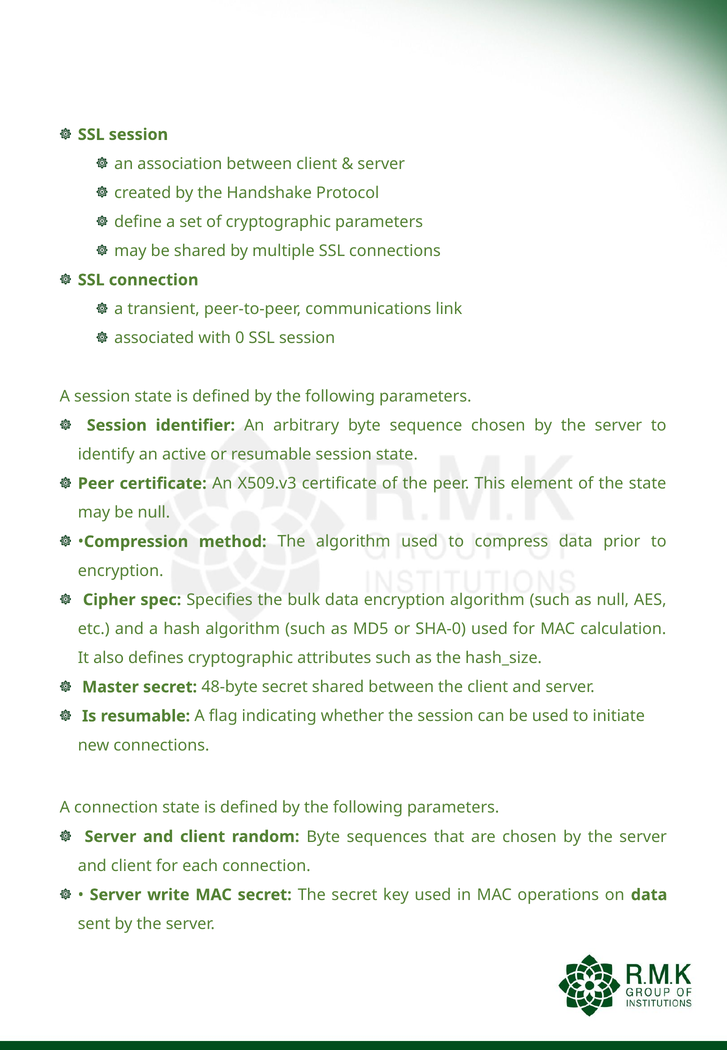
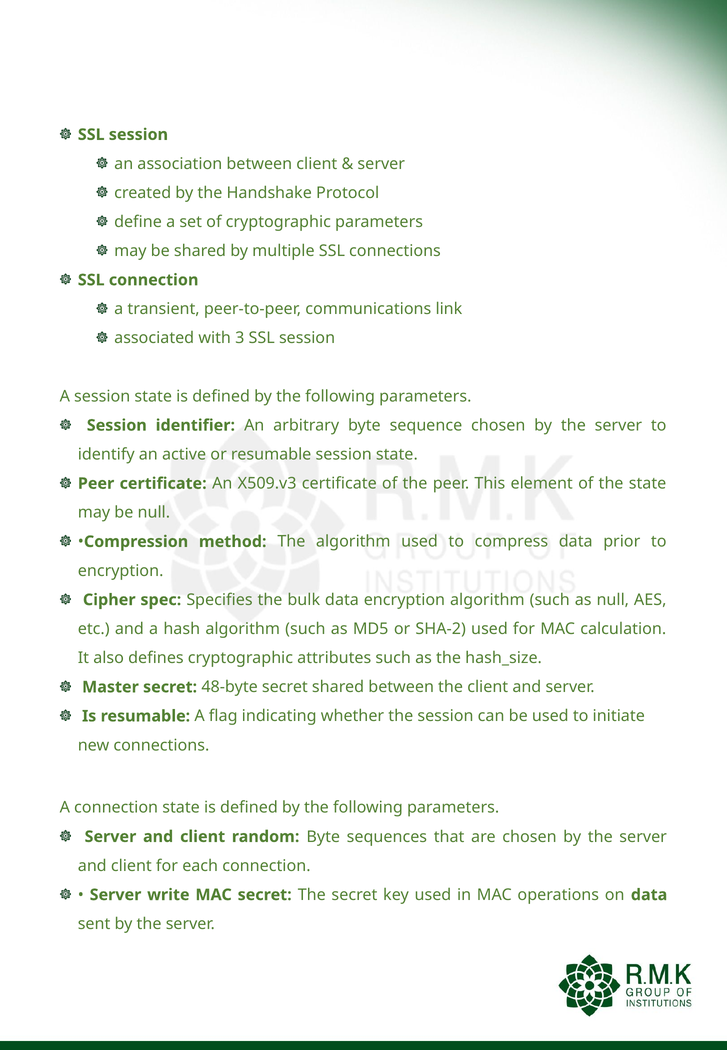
0: 0 -> 3
SHA-0: SHA-0 -> SHA-2
